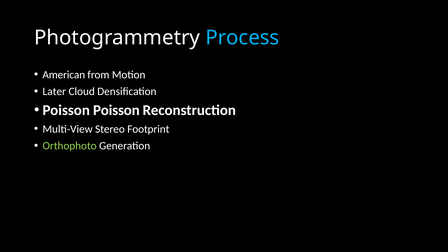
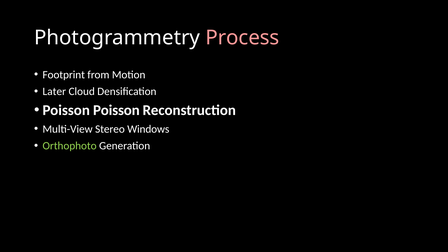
Process colour: light blue -> pink
American: American -> Footprint
Footprint: Footprint -> Windows
